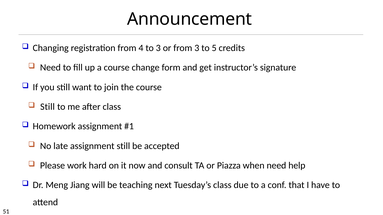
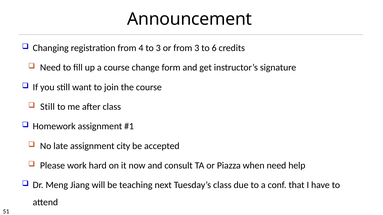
5: 5 -> 6
assignment still: still -> city
